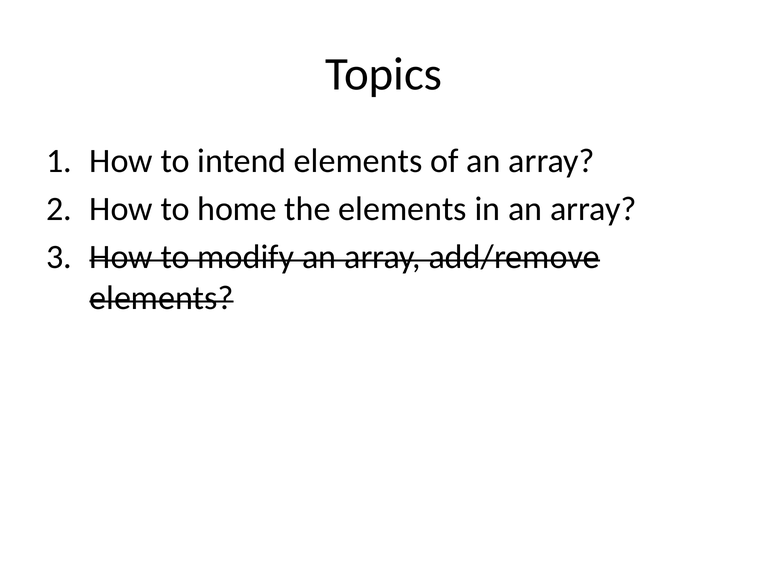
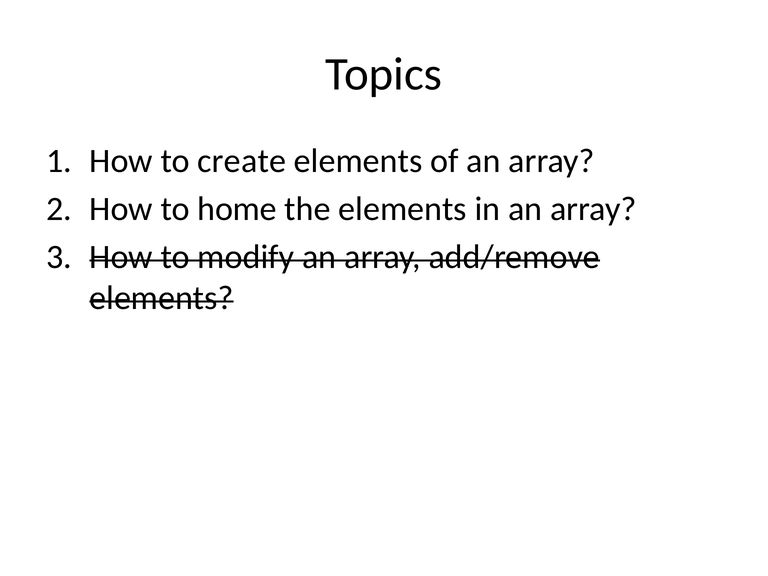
intend: intend -> create
